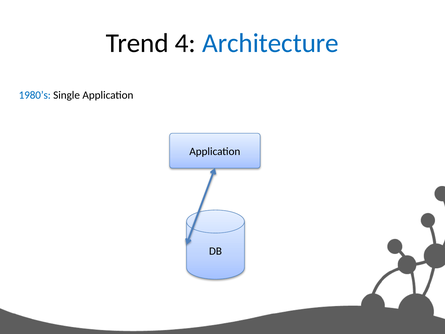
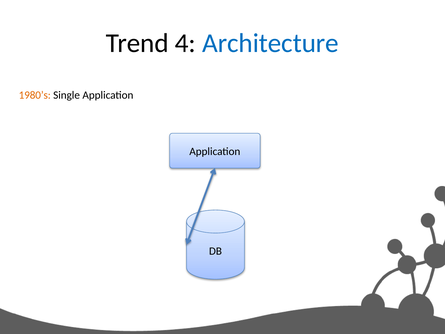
1980’s colour: blue -> orange
